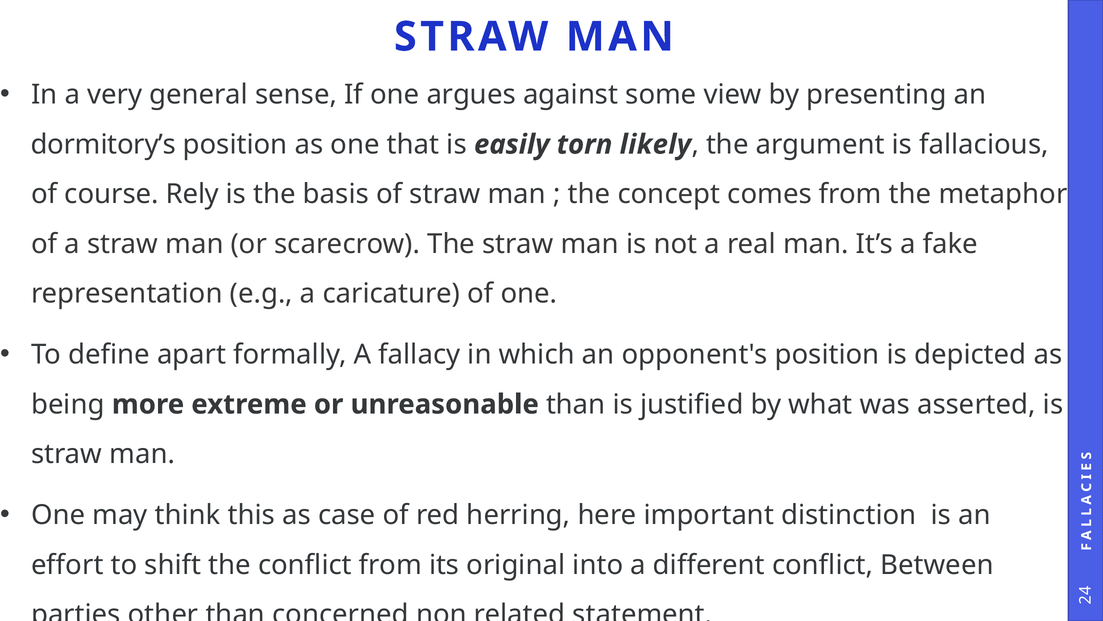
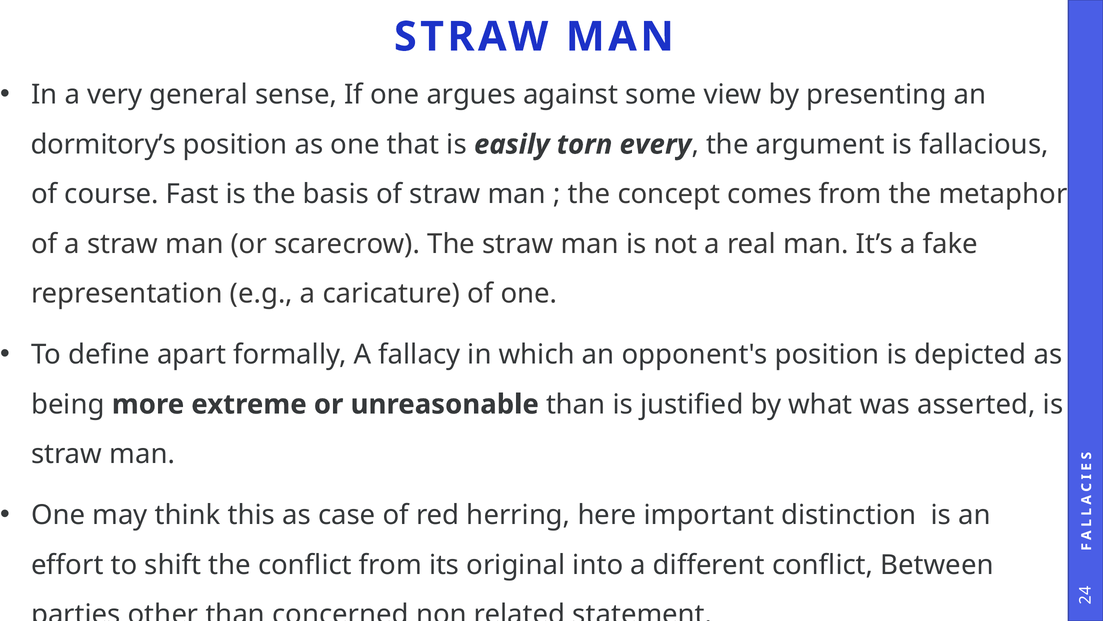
likely: likely -> every
Rely: Rely -> Fast
